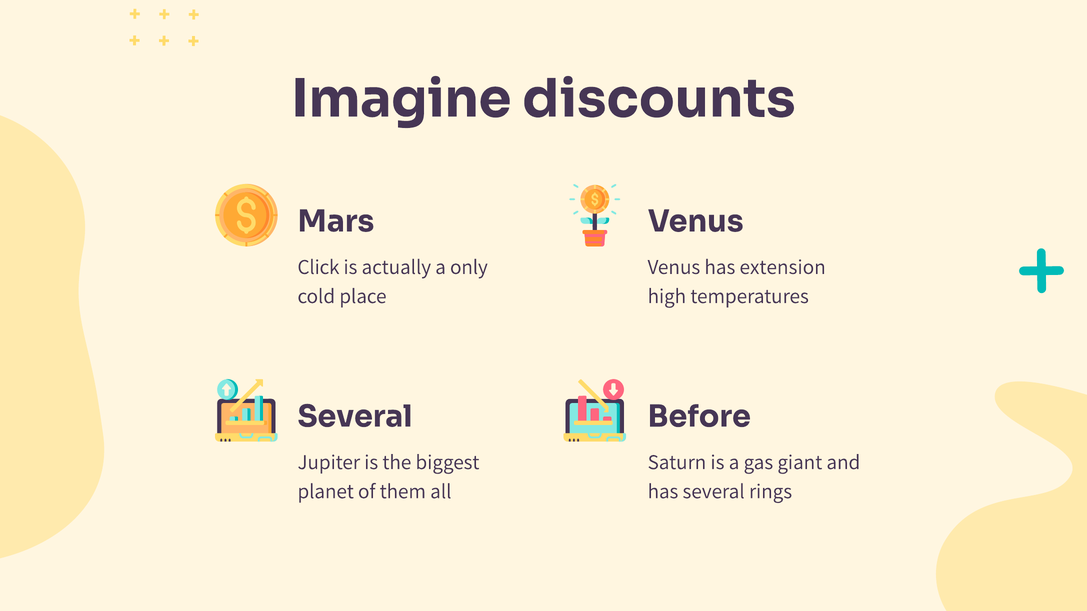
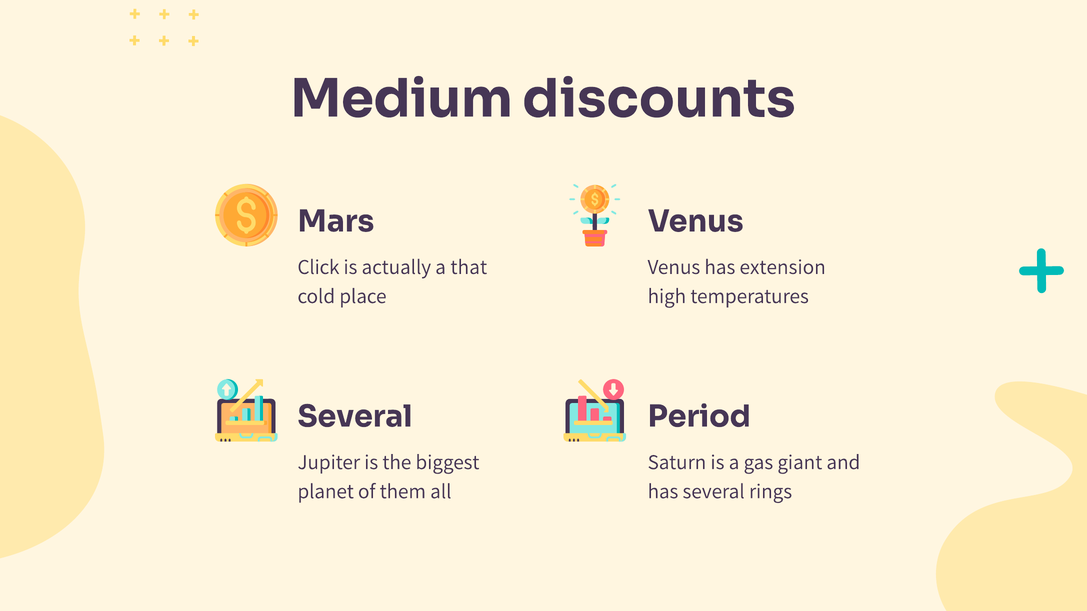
Imagine: Imagine -> Medium
only: only -> that
Before: Before -> Period
